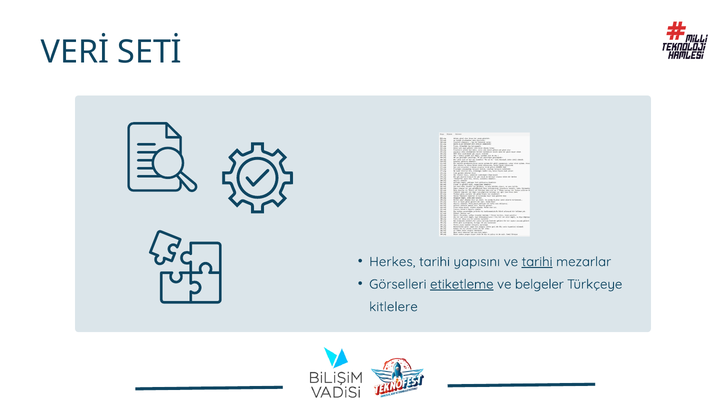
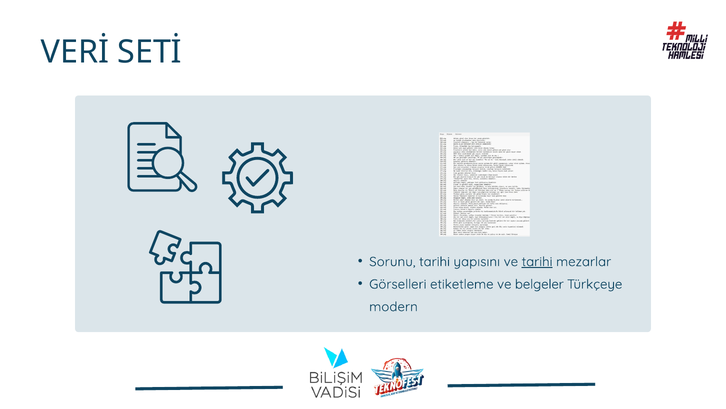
Herkes: Herkes -> Sorunu
etiketleme underline: present -> none
kitlelere: kitlelere -> modern
